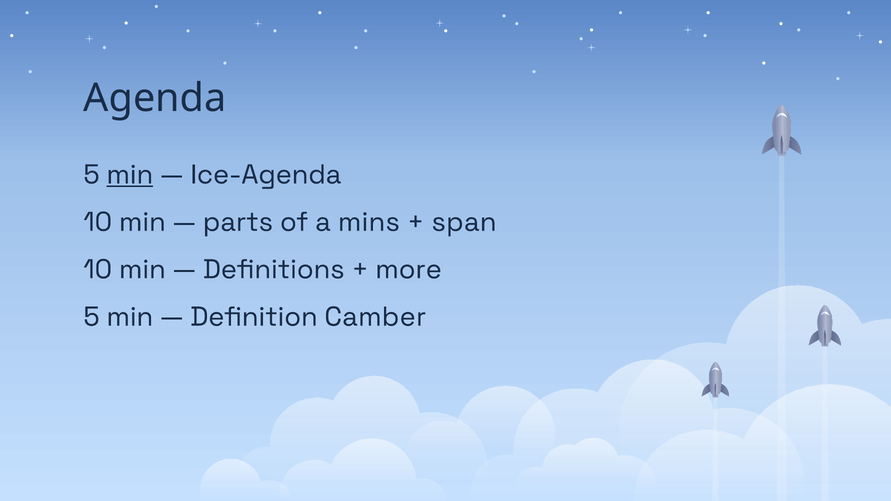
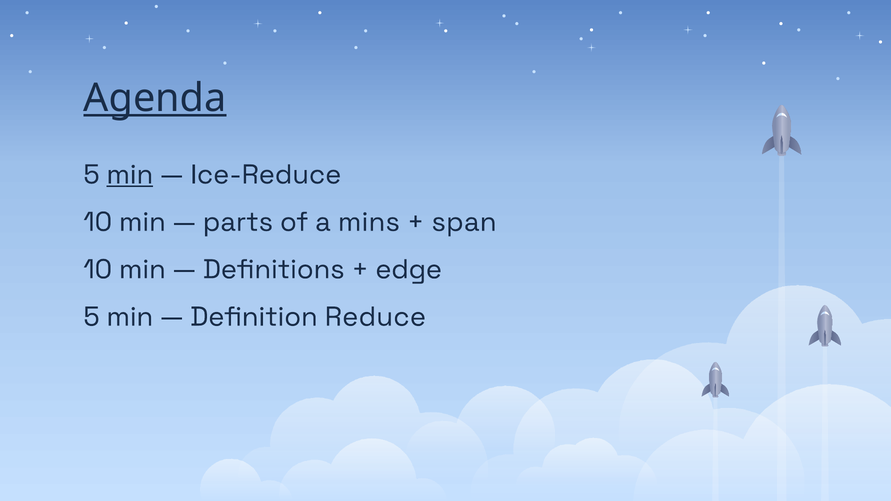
Agenda underline: none -> present
Ice-Agenda: Ice-Agenda -> Ice-Reduce
more: more -> edge
Camber: Camber -> Reduce
